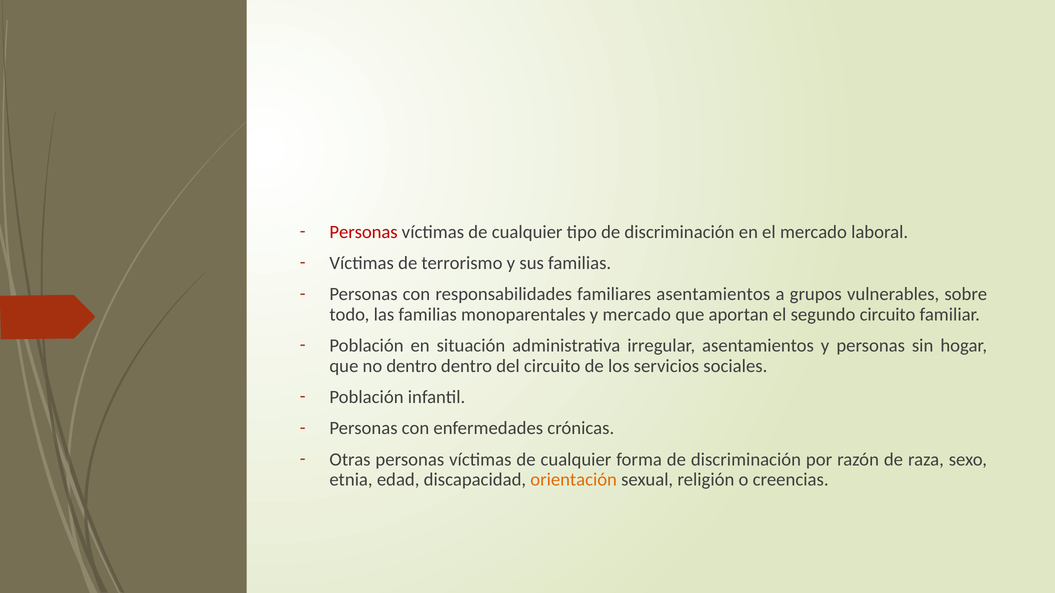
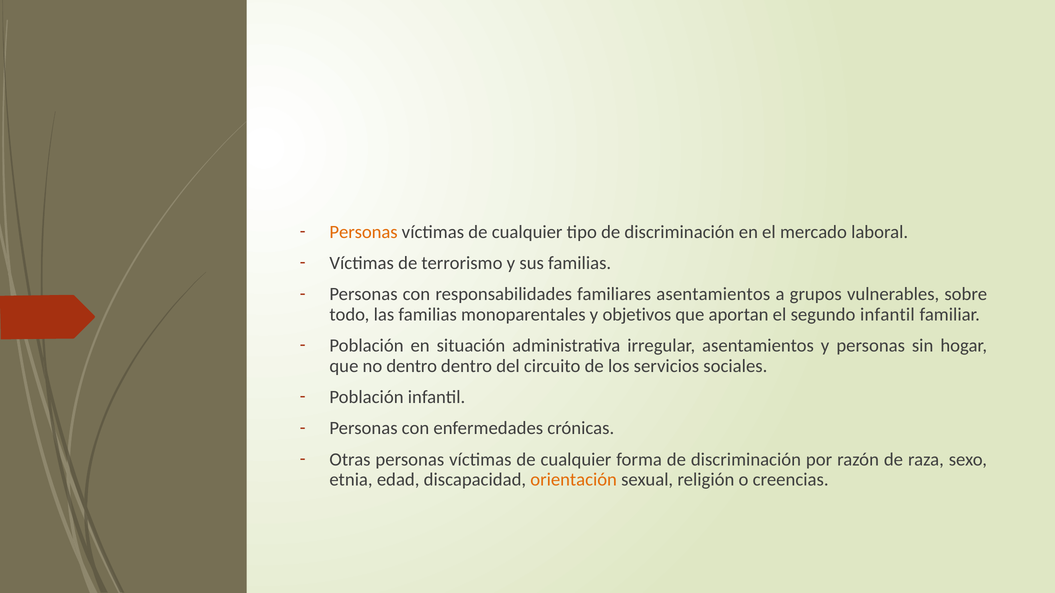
Personas at (364, 232) colour: red -> orange
y mercado: mercado -> objetivos
segundo circuito: circuito -> infantil
